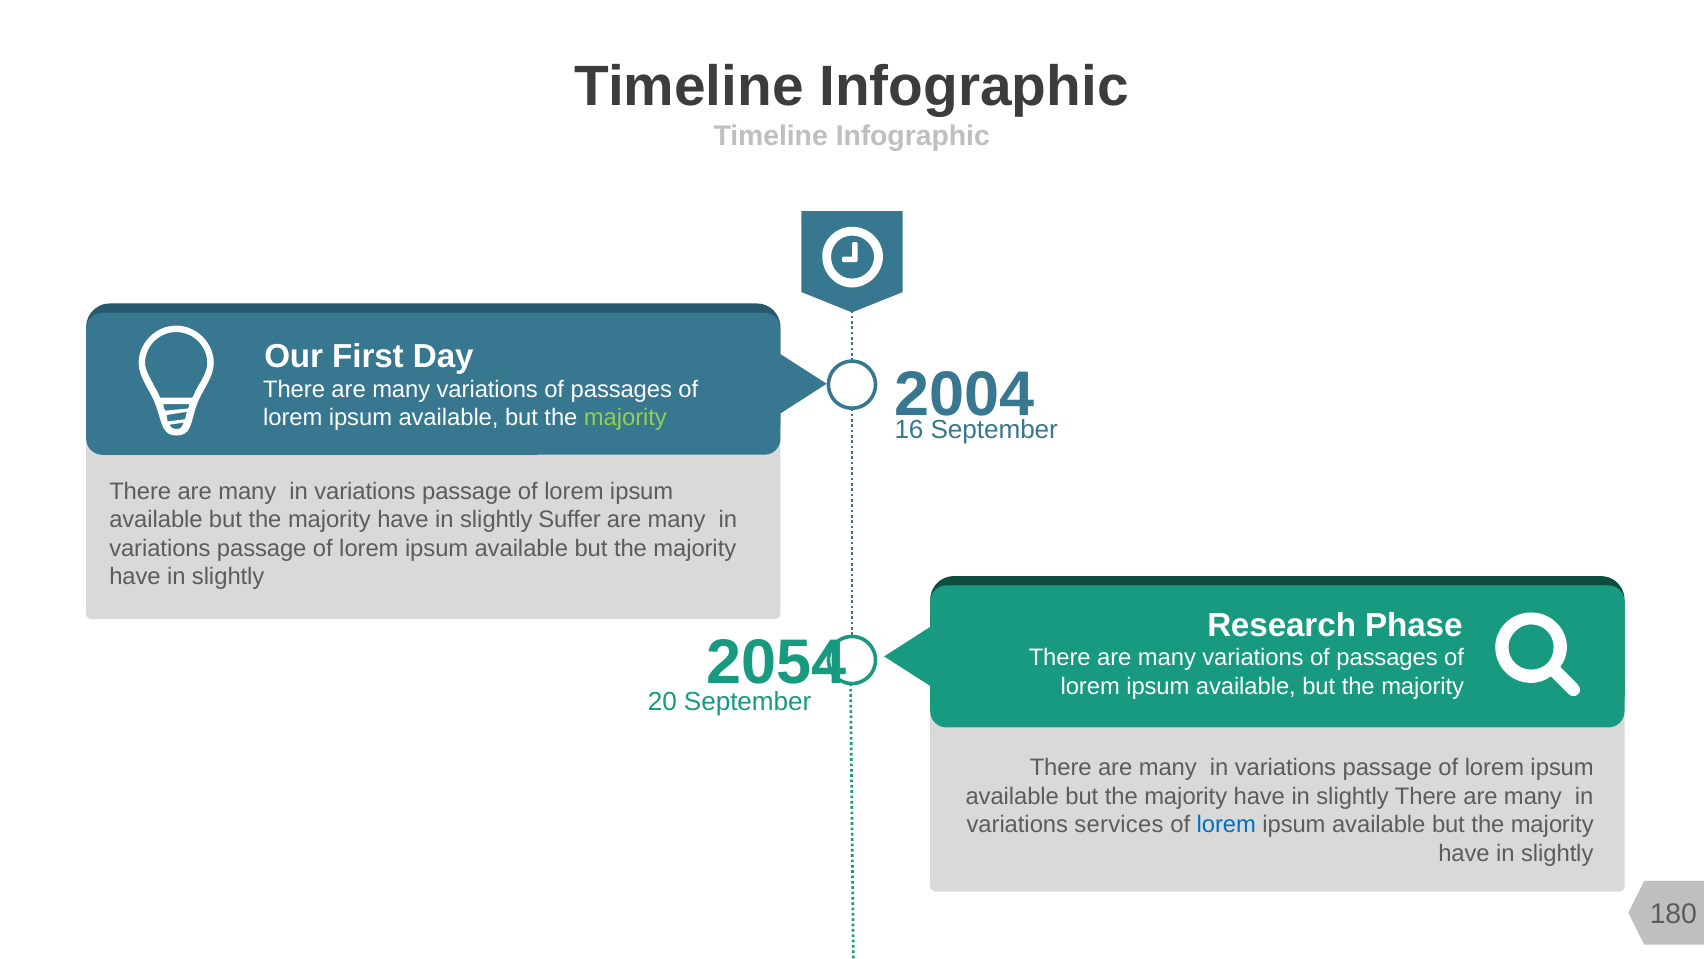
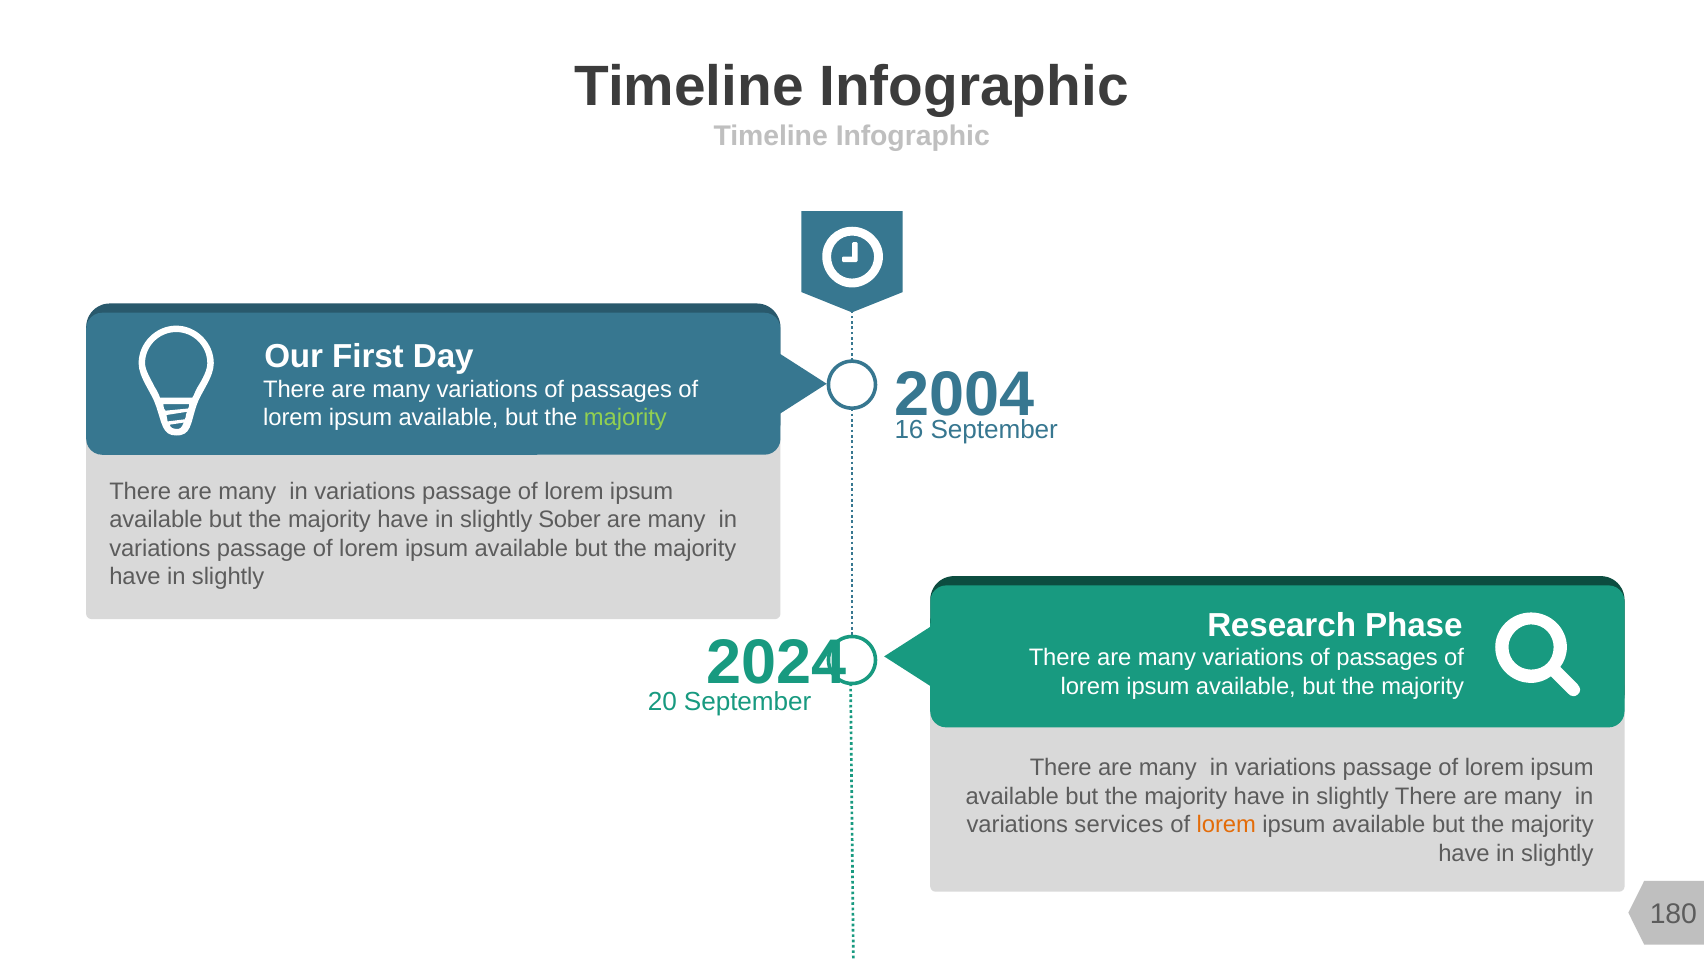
Suffer: Suffer -> Sober
2054: 2054 -> 2024
lorem at (1226, 825) colour: blue -> orange
